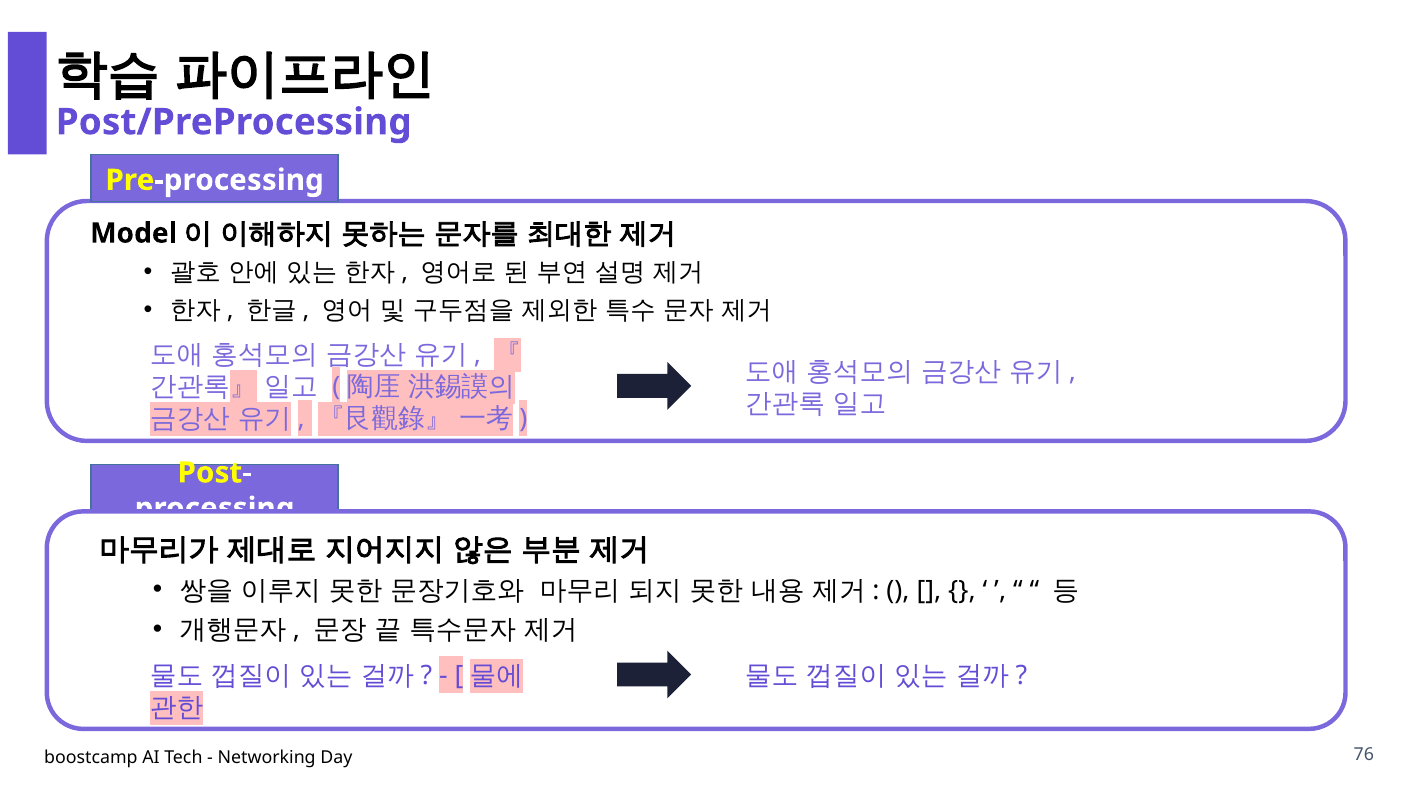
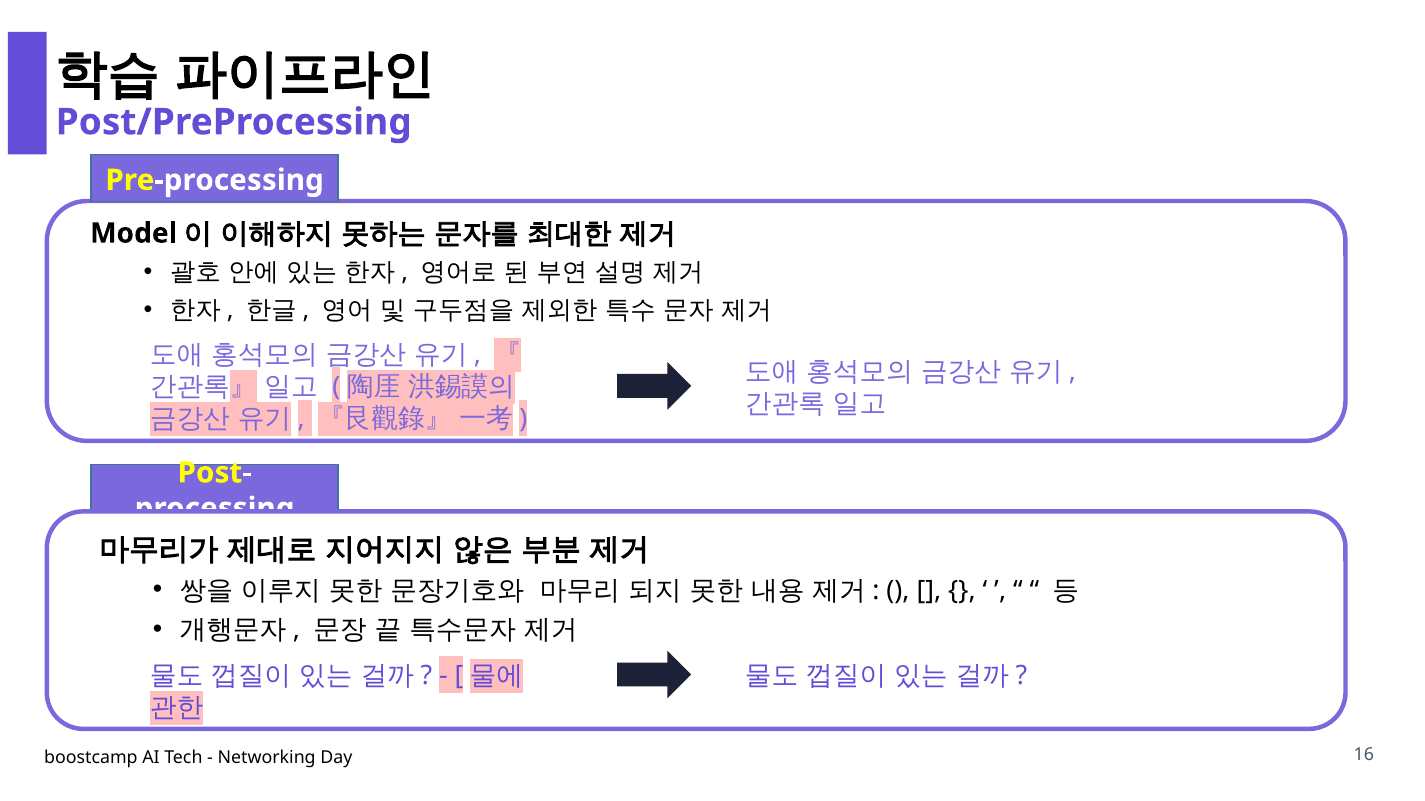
76: 76 -> 16
